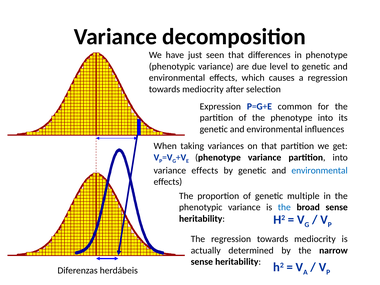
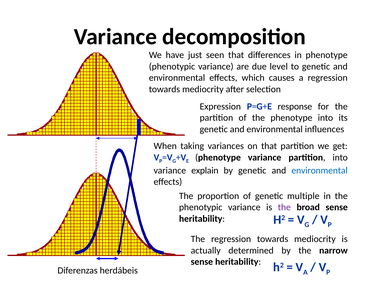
common: common -> response
effects at (205, 170): effects -> explain
the at (284, 207) colour: blue -> purple
